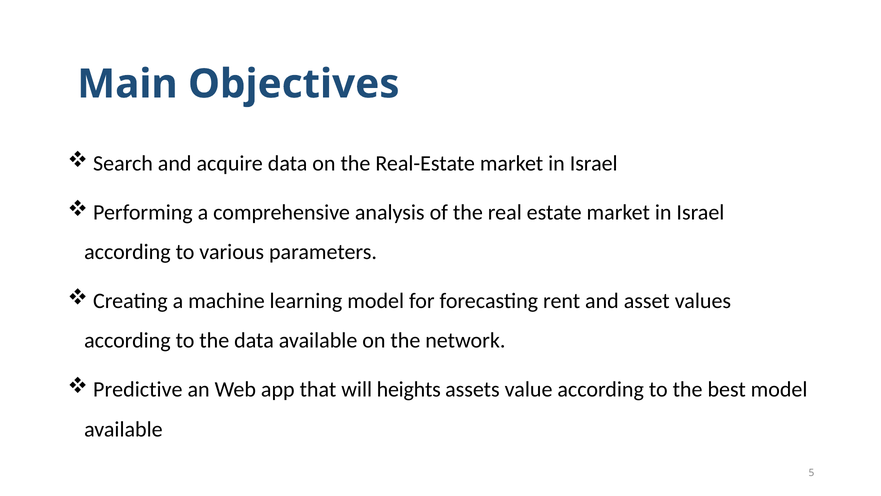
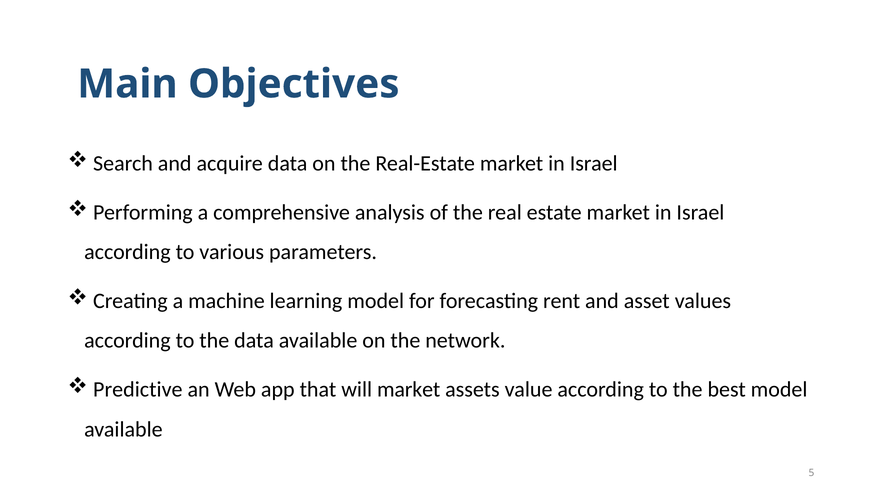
will heights: heights -> market
